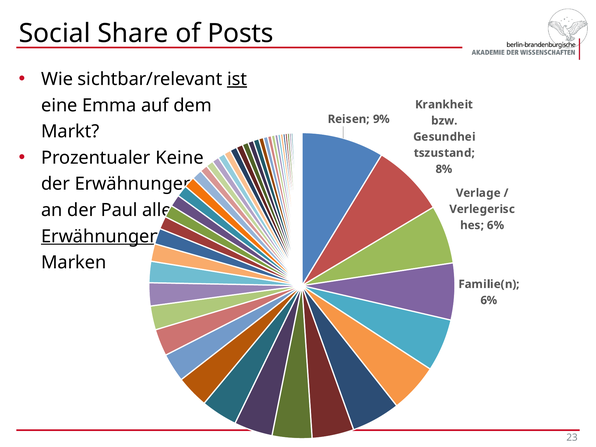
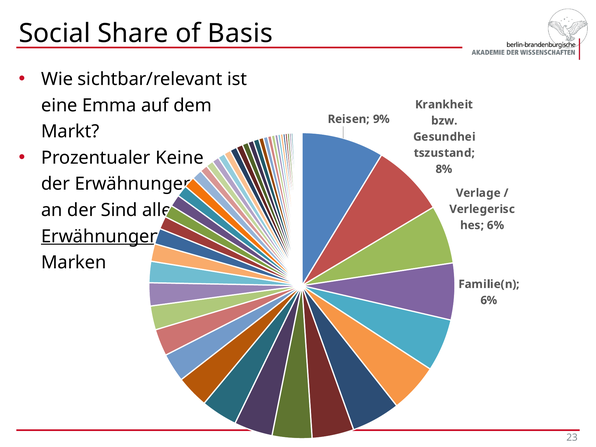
Posts: Posts -> Basis
ist underline: present -> none
Paul: Paul -> Sind
